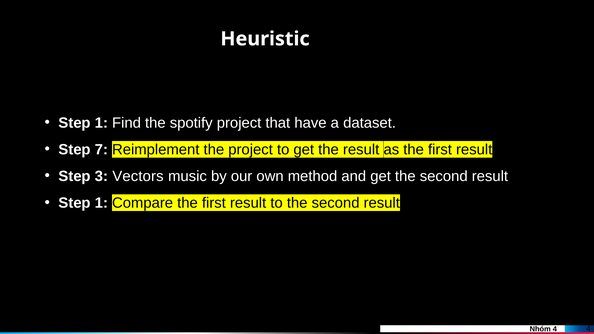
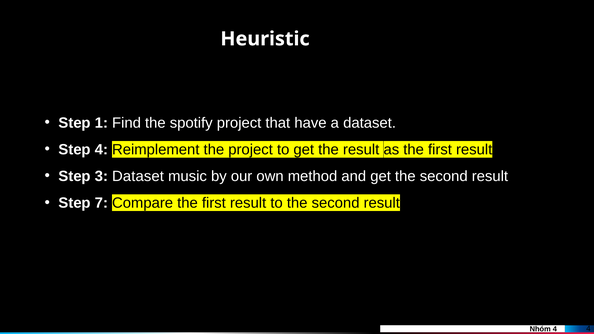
Step 7: 7 -> 4
3 Vectors: Vectors -> Dataset
1 at (101, 203): 1 -> 7
